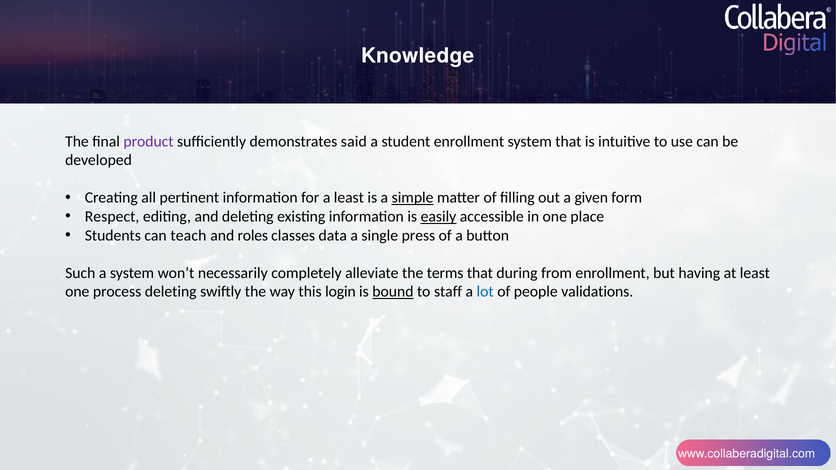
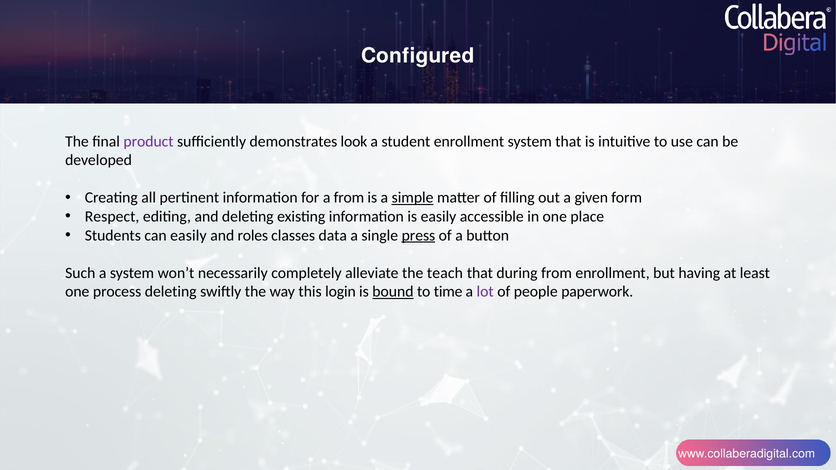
Knowledge: Knowledge -> Configured
said: said -> look
a least: least -> from
easily at (438, 217) underline: present -> none
can teach: teach -> easily
press underline: none -> present
terms: terms -> teach
staff: staff -> time
lot colour: blue -> purple
validations: validations -> paperwork
